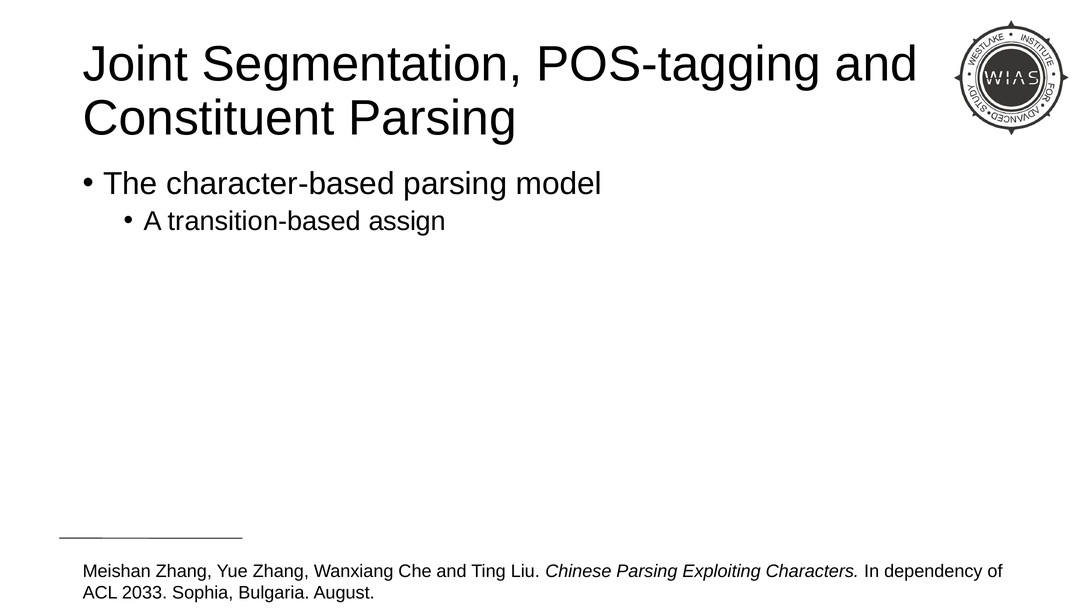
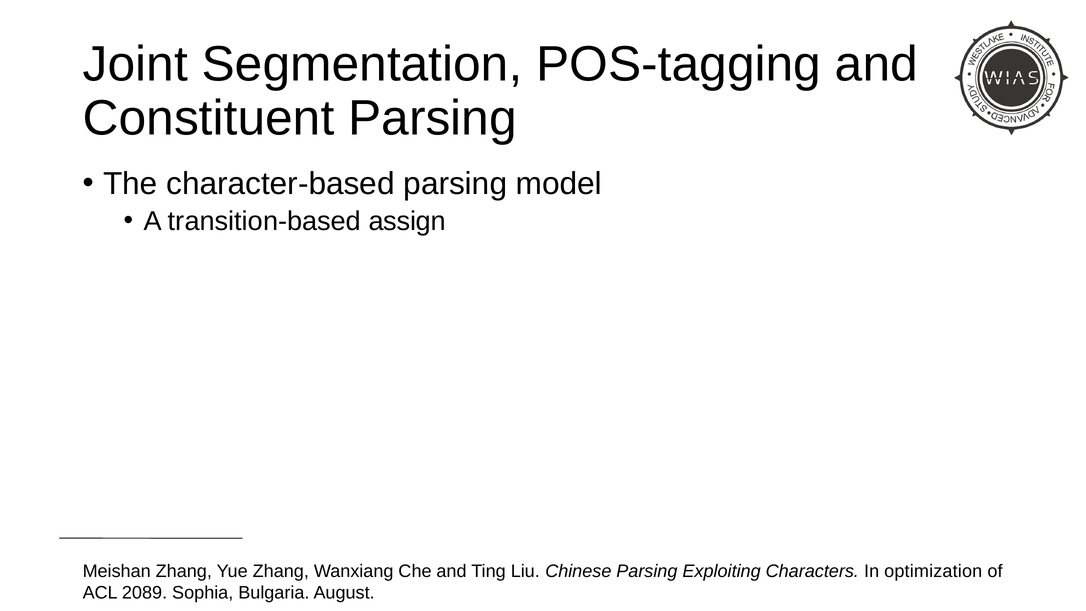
dependency: dependency -> optimization
2033: 2033 -> 2089
